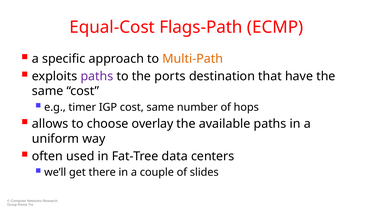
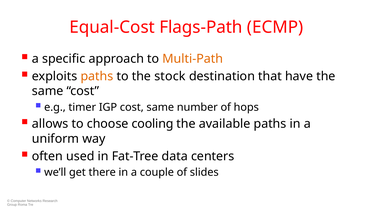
paths at (97, 76) colour: purple -> orange
ports: ports -> stock
overlay: overlay -> cooling
